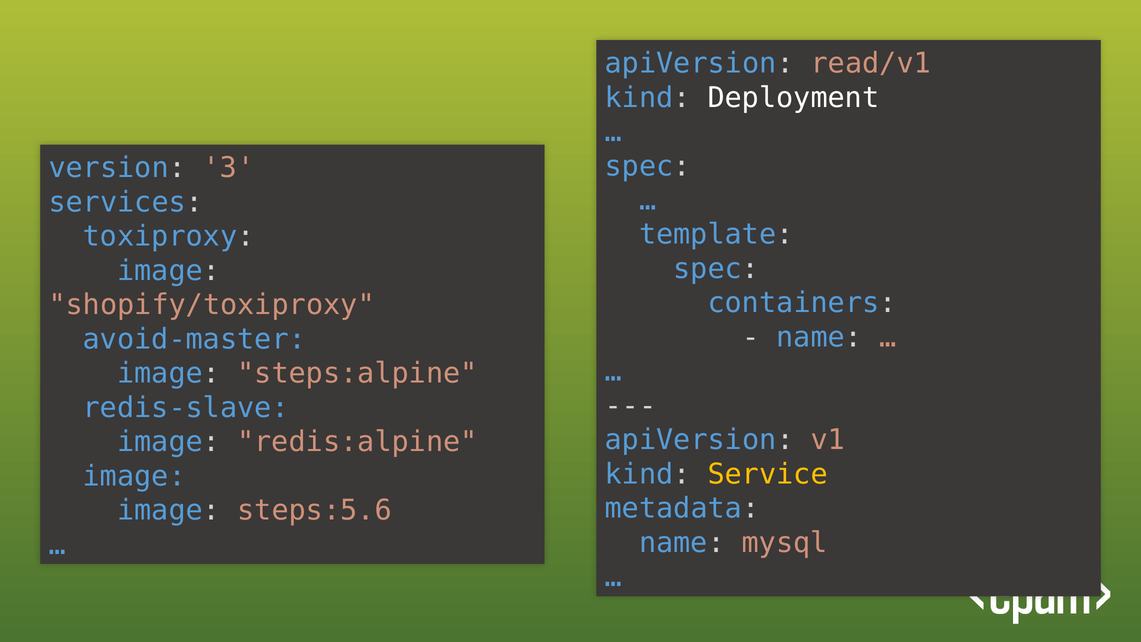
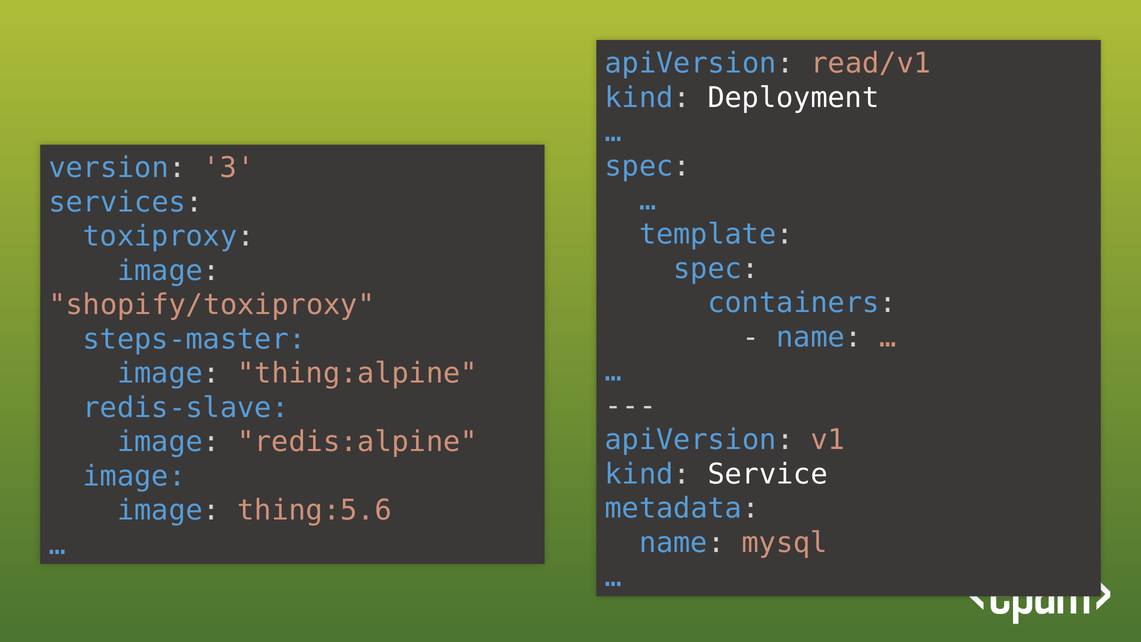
avoid-master: avoid-master -> steps-master
steps:alpine: steps:alpine -> thing:alpine
Service colour: yellow -> white
steps:5.6: steps:5.6 -> thing:5.6
